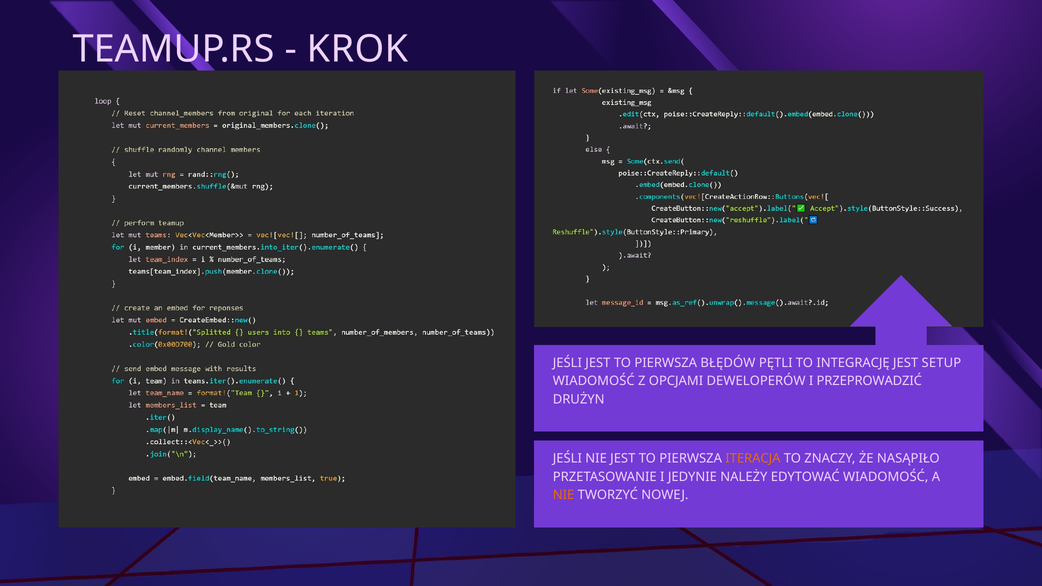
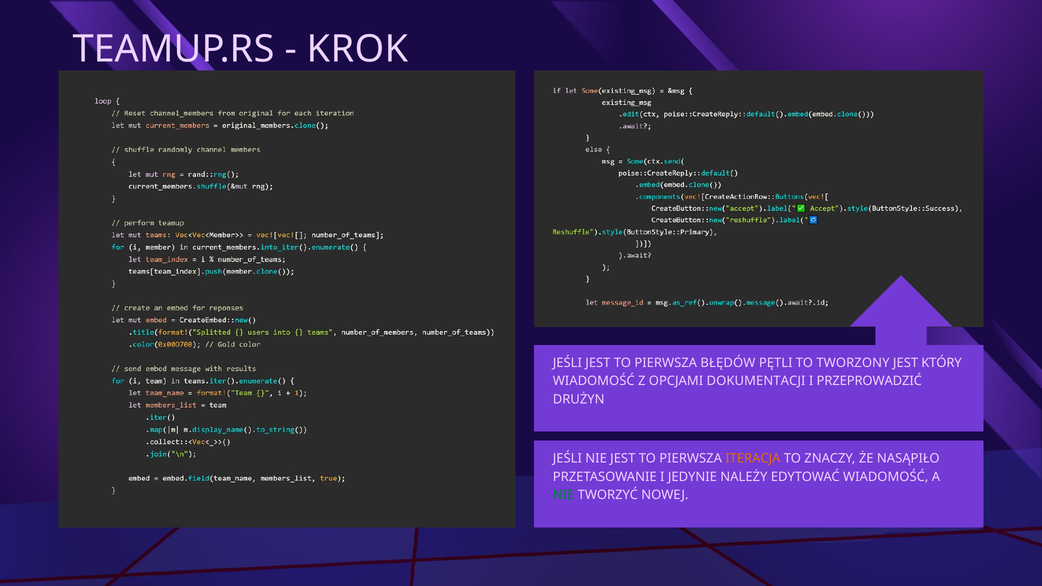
INTEGRACJĘ: INTEGRACJĘ -> TWORZONY
SETUP: SETUP -> KTÓRY
DEWELOPERÓW: DEWELOPERÓW -> DOKUMENTACJI
NIE at (564, 495) colour: orange -> green
